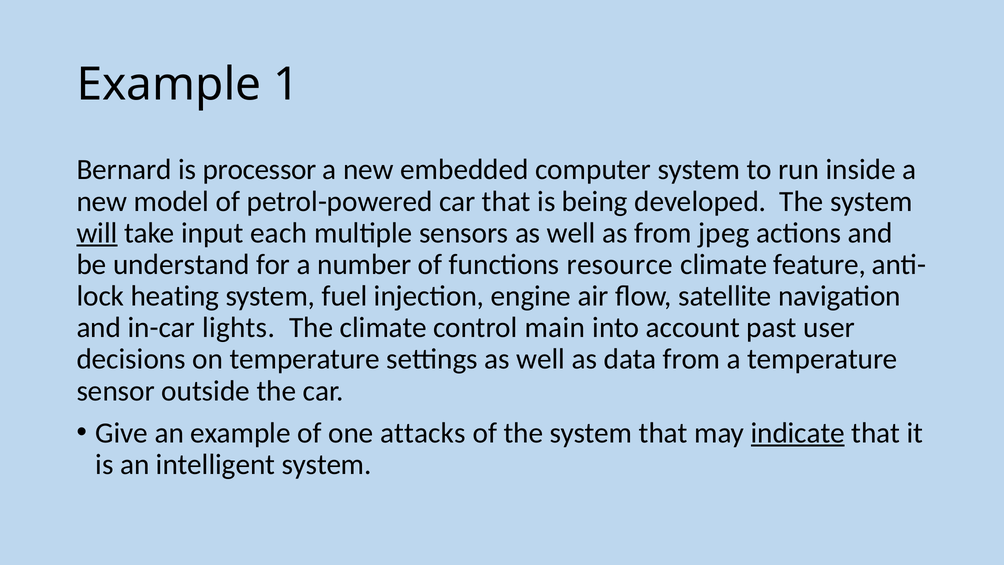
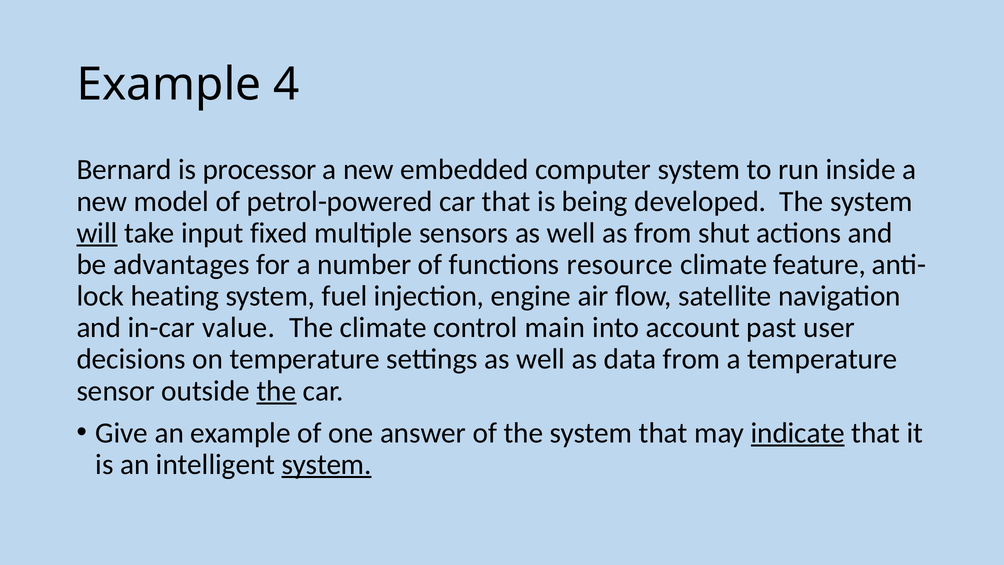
1: 1 -> 4
each: each -> fixed
jpeg: jpeg -> shut
understand: understand -> advantages
lights: lights -> value
the at (277, 391) underline: none -> present
attacks: attacks -> answer
system at (327, 464) underline: none -> present
